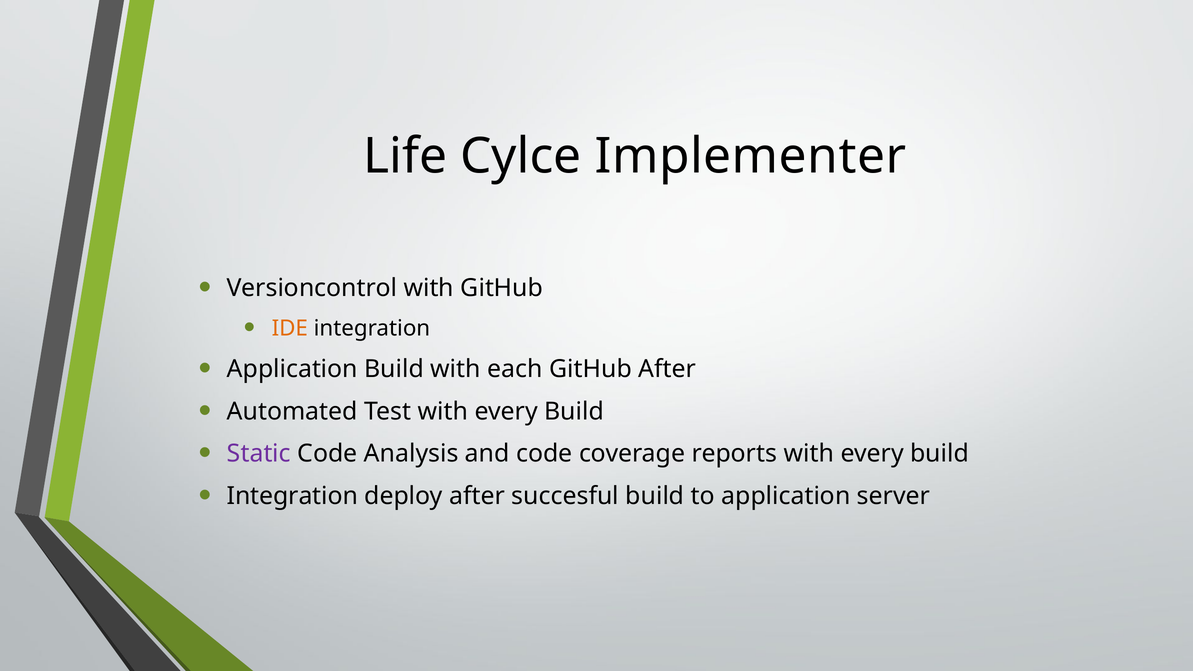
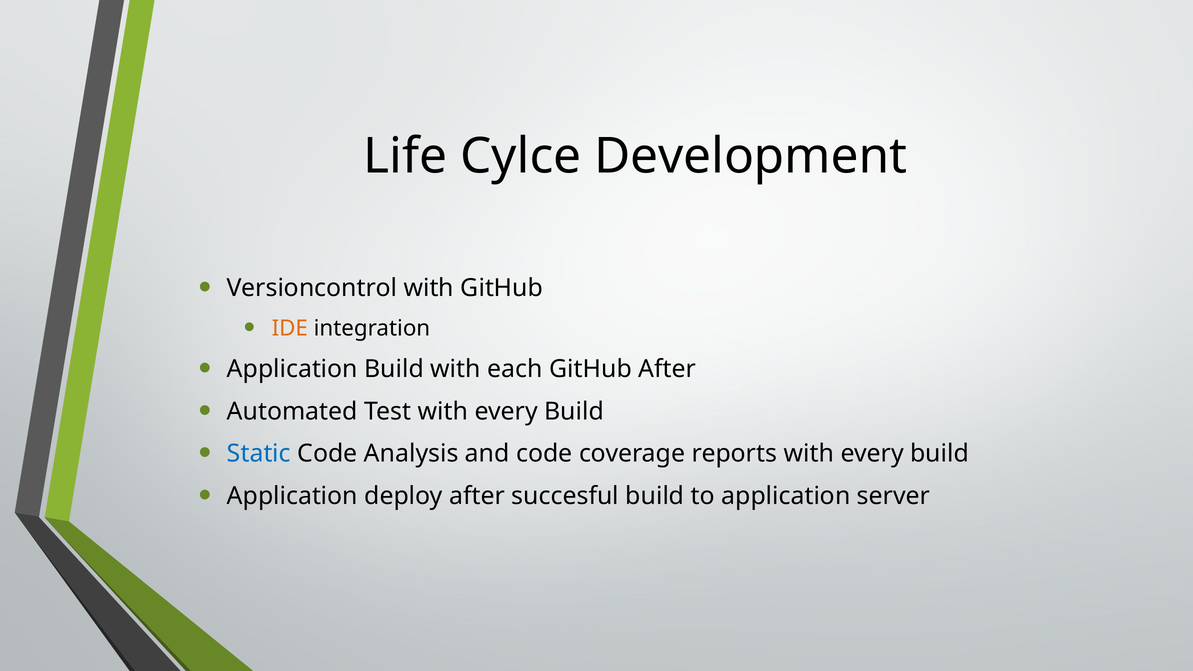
Implementer: Implementer -> Development
Static colour: purple -> blue
Integration at (292, 496): Integration -> Application
